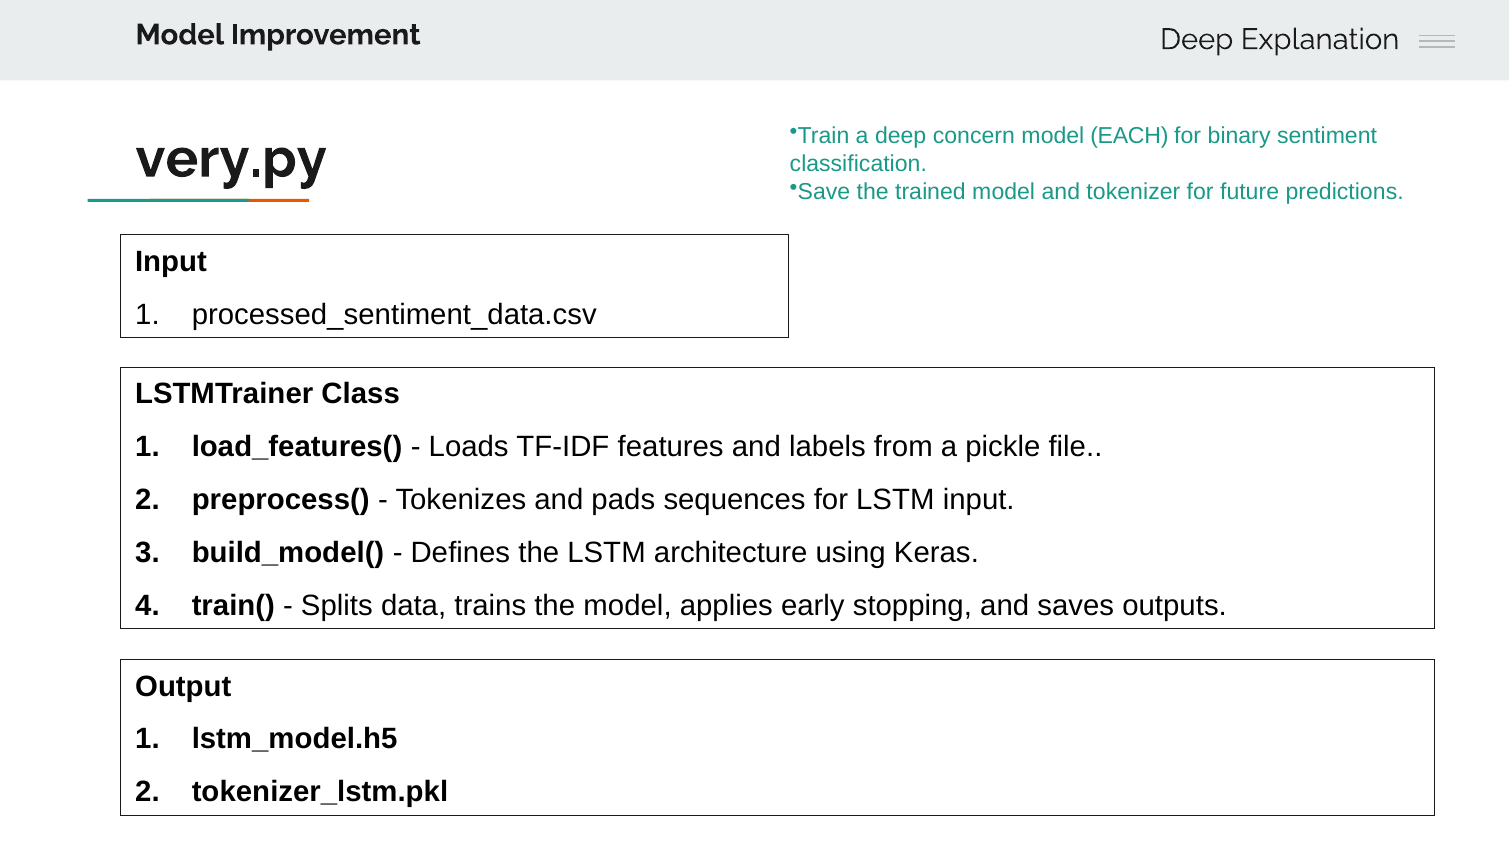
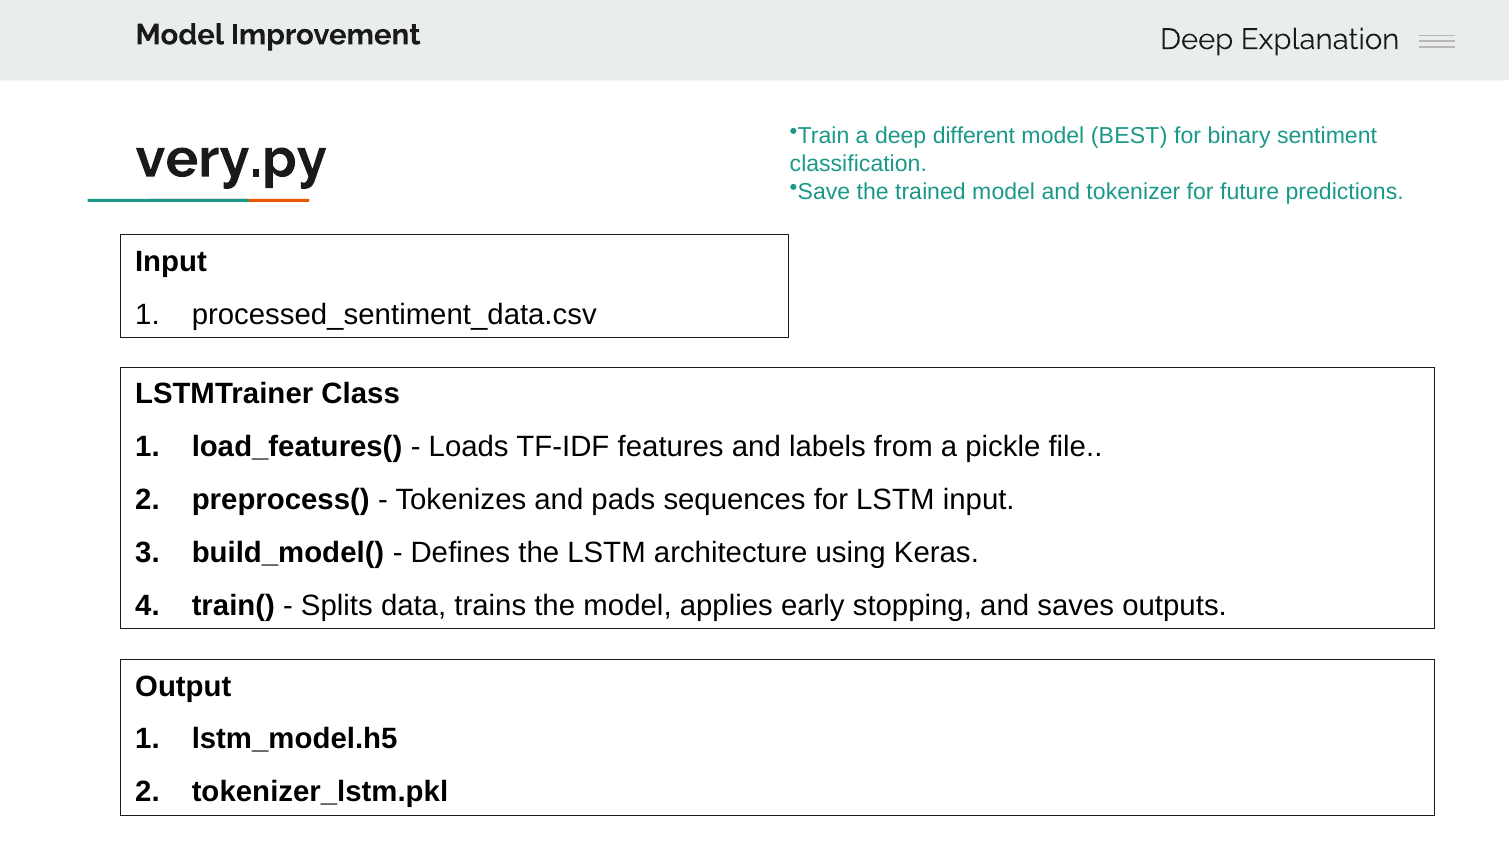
concern: concern -> different
EACH: EACH -> BEST
